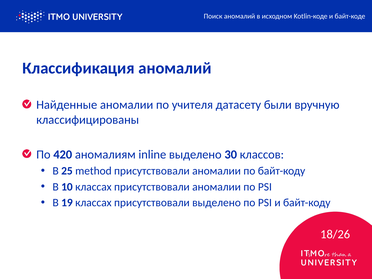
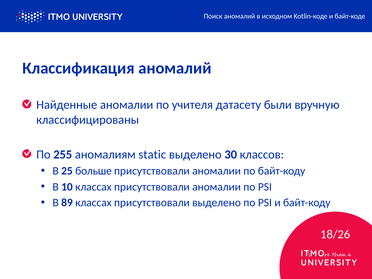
420: 420 -> 255
inline: inline -> static
method: method -> больше
19: 19 -> 89
